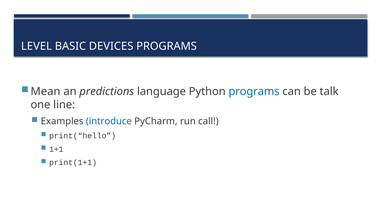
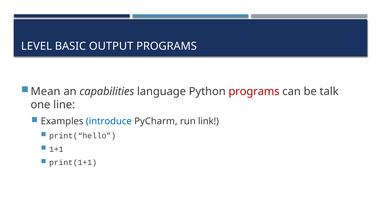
DEVICES: DEVICES -> OUTPUT
predictions: predictions -> capabilities
programs at (254, 92) colour: blue -> red
call: call -> link
